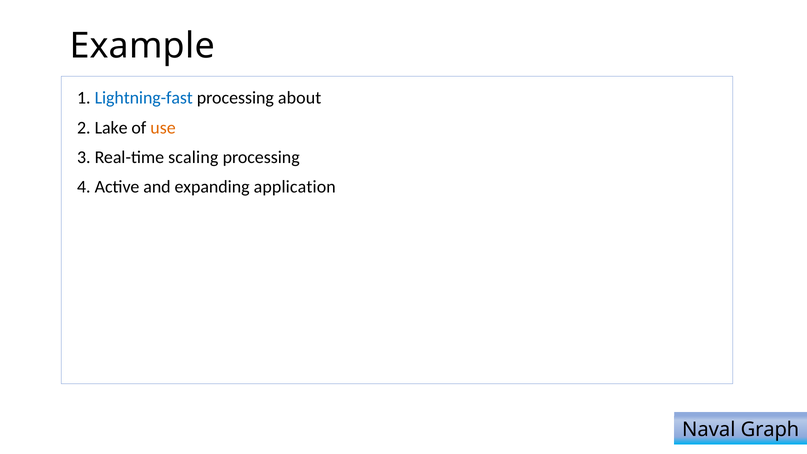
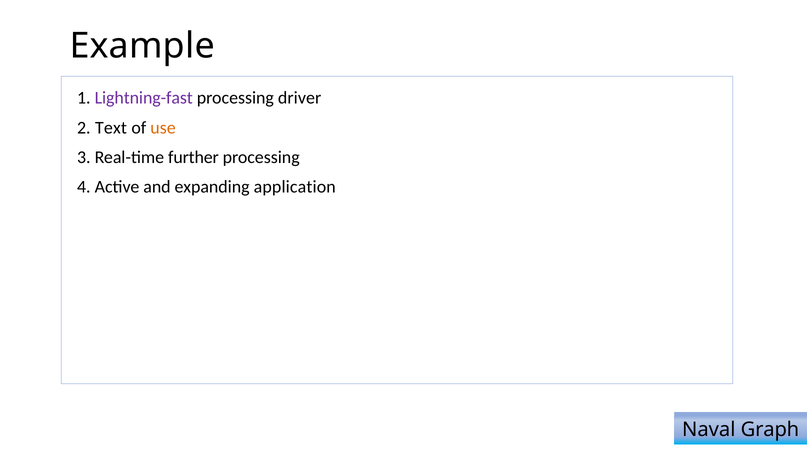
Lightning-fast colour: blue -> purple
about: about -> driver
Lake: Lake -> Text
scaling: scaling -> further
